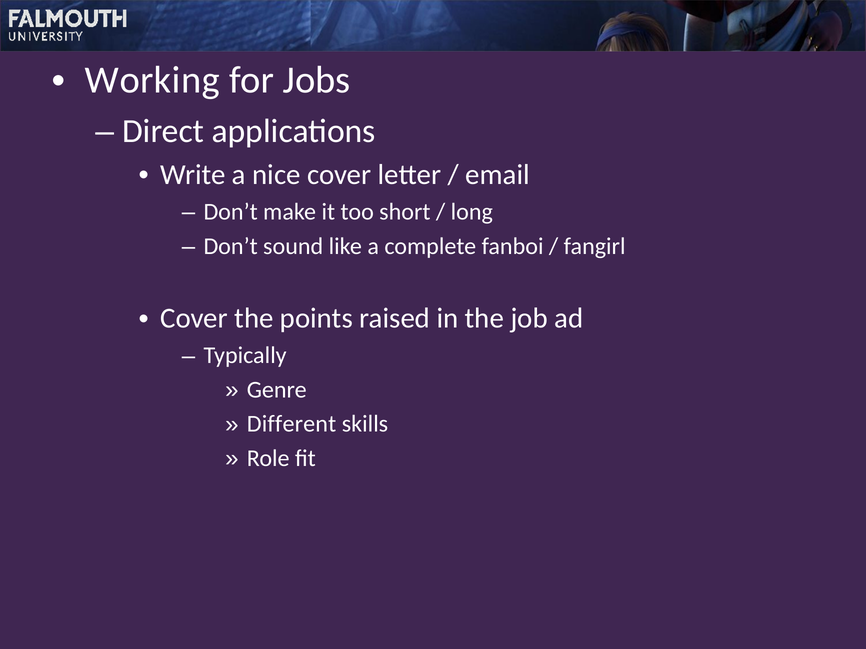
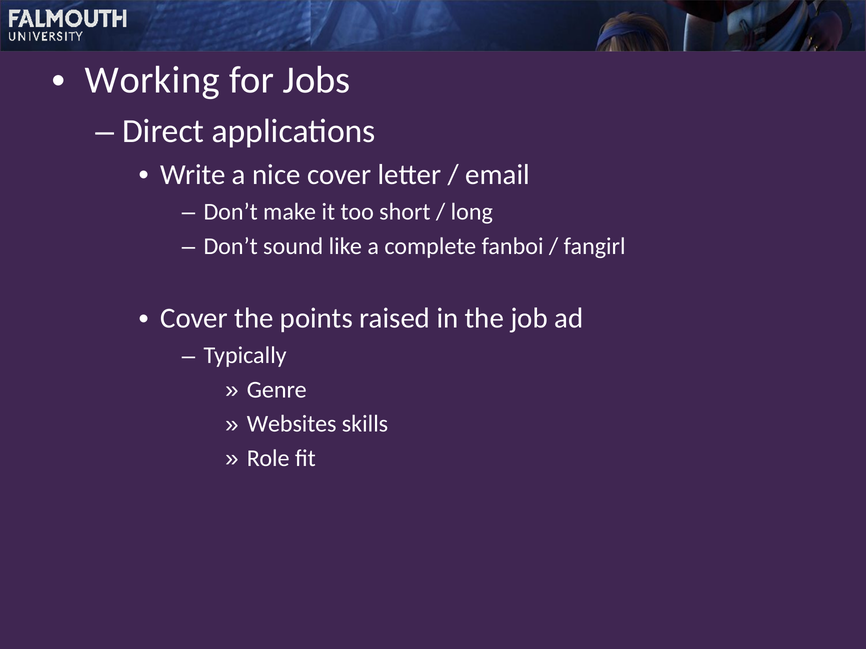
Different: Different -> Websites
